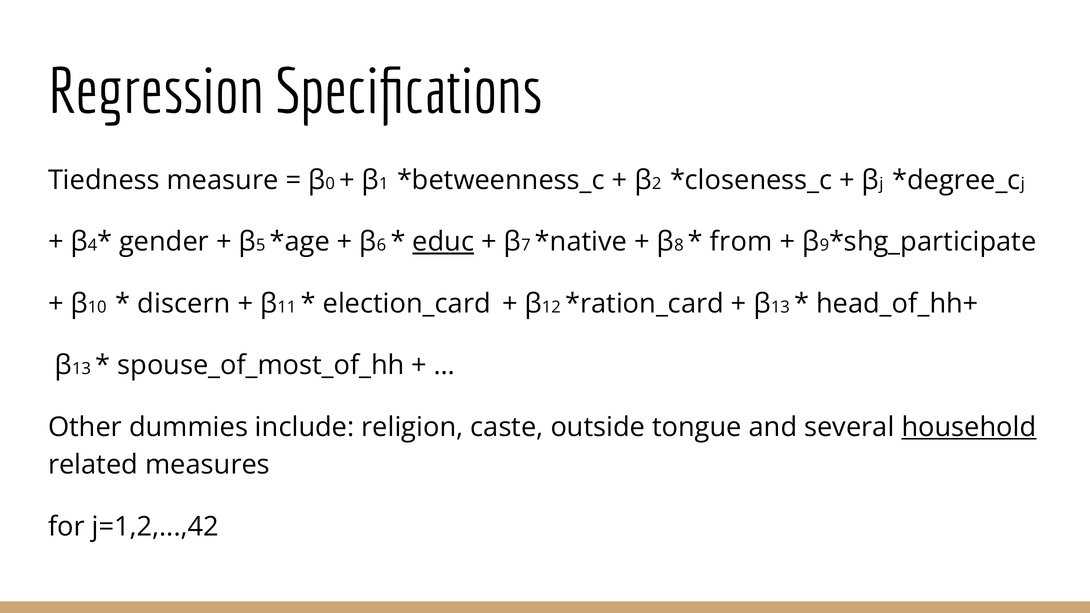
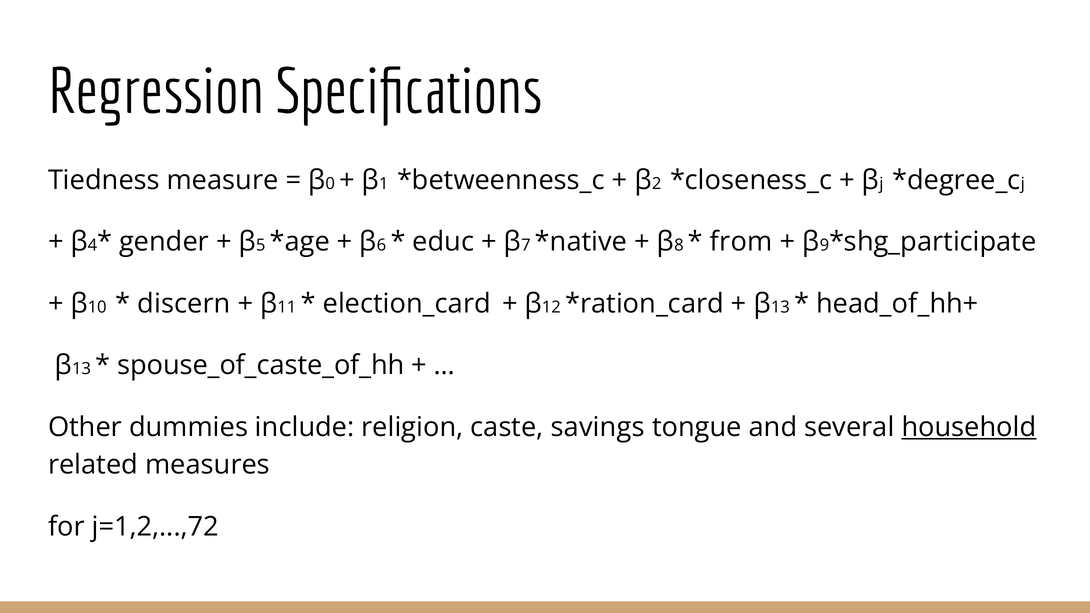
educ underline: present -> none
spouse_of_most_of_hh: spouse_of_most_of_hh -> spouse_of_caste_of_hh
outside: outside -> savings
j=1,2,...,42: j=1,2,...,42 -> j=1,2,...,72
